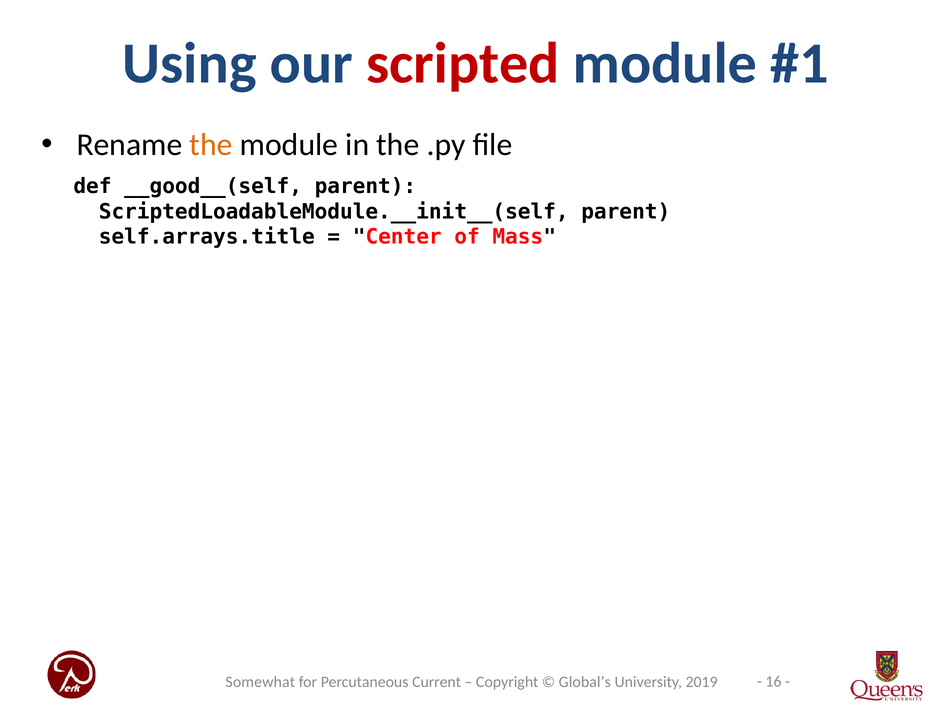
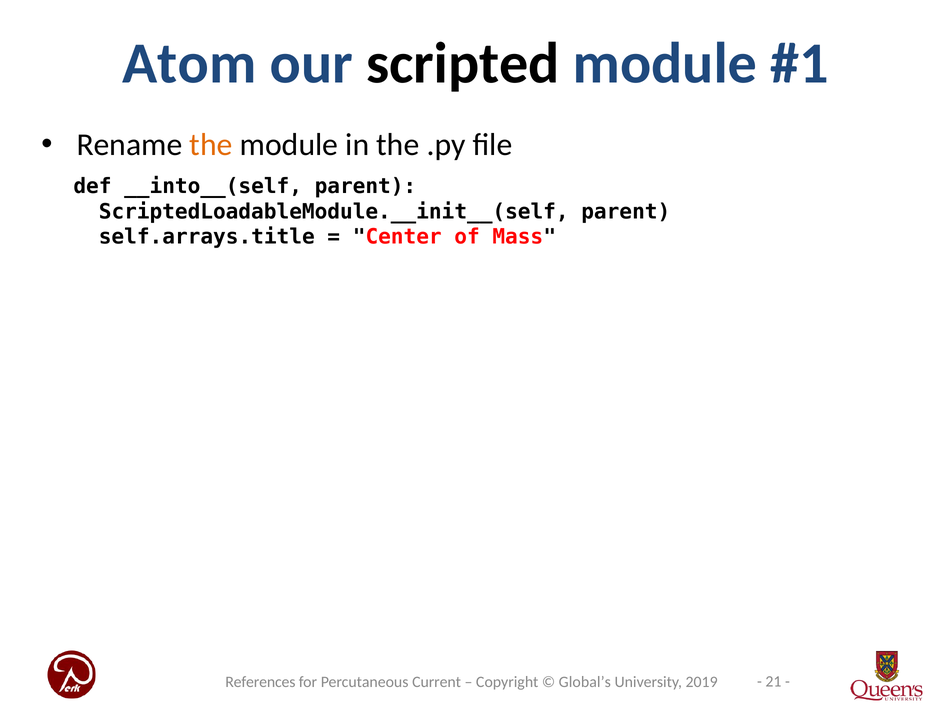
Using: Using -> Atom
scripted colour: red -> black
__good__(self: __good__(self -> __into__(self
16: 16 -> 21
Somewhat: Somewhat -> References
